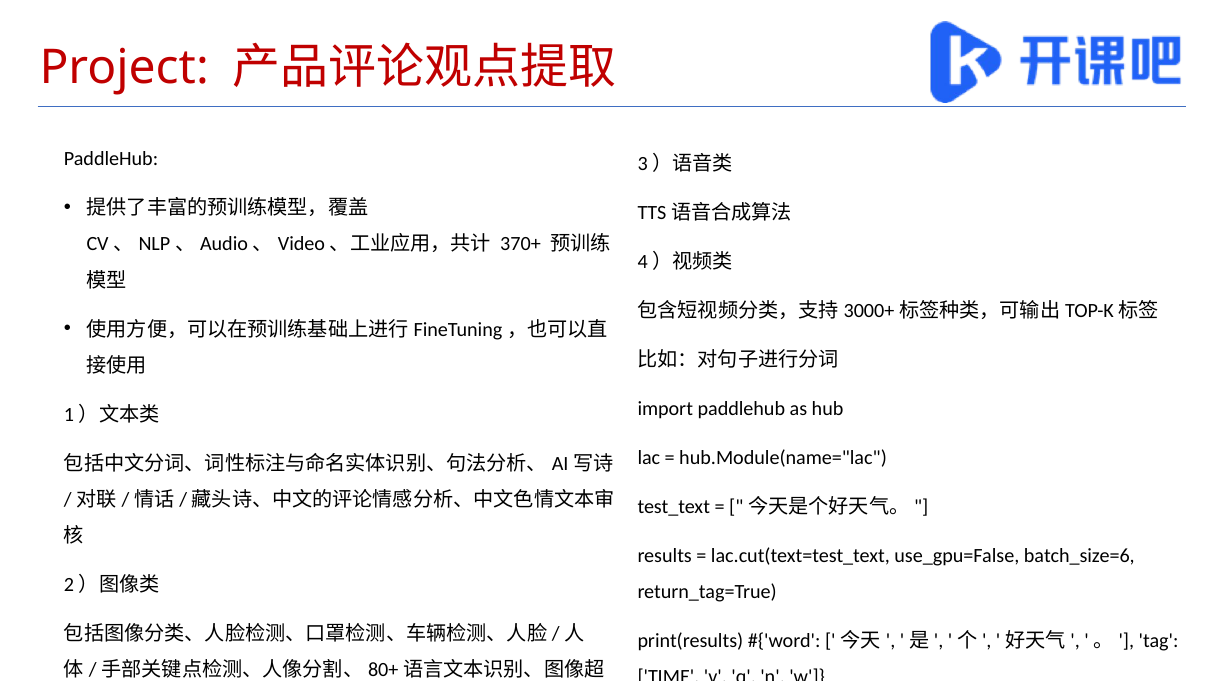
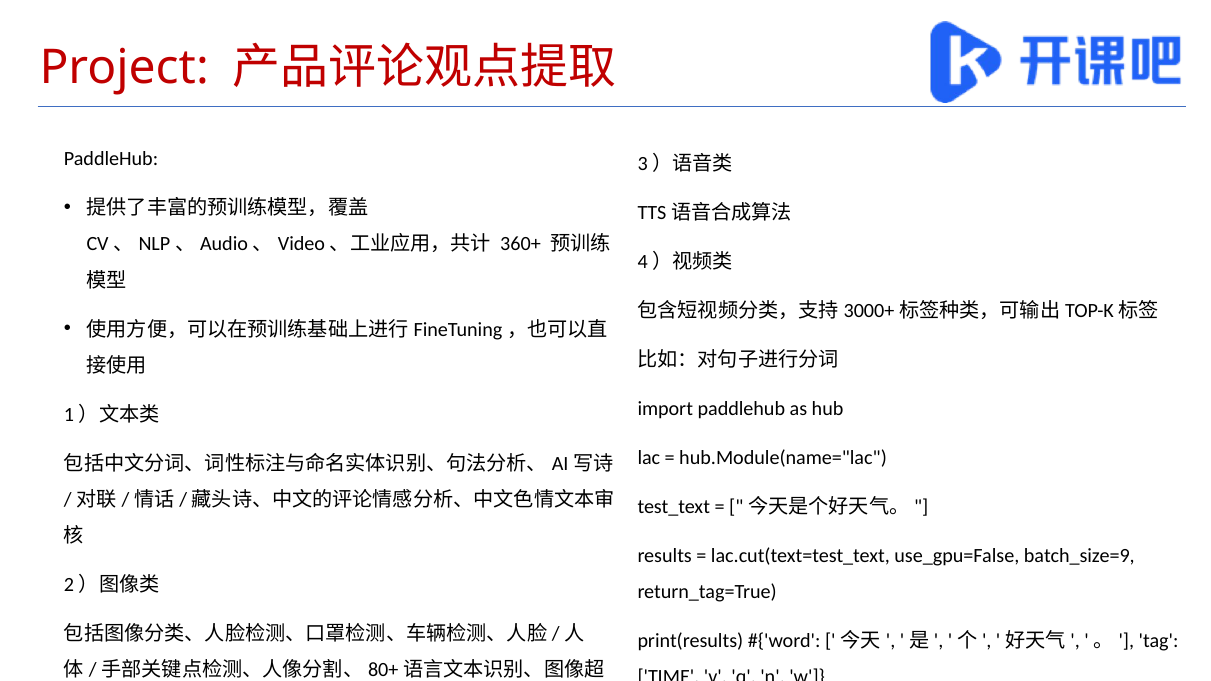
370+: 370+ -> 360+
batch_size=6: batch_size=6 -> batch_size=9
